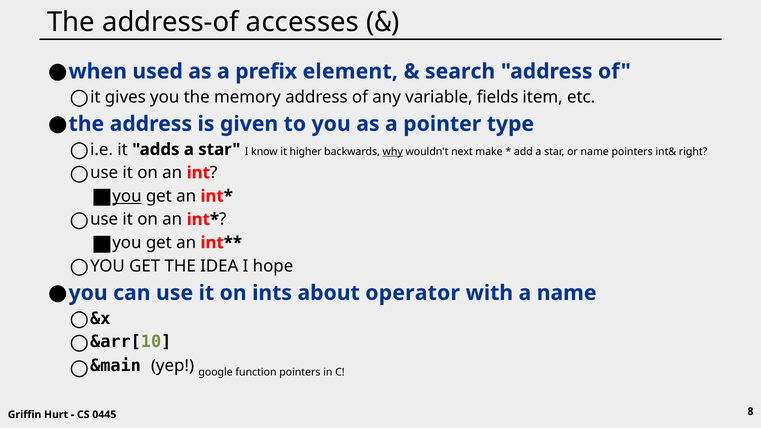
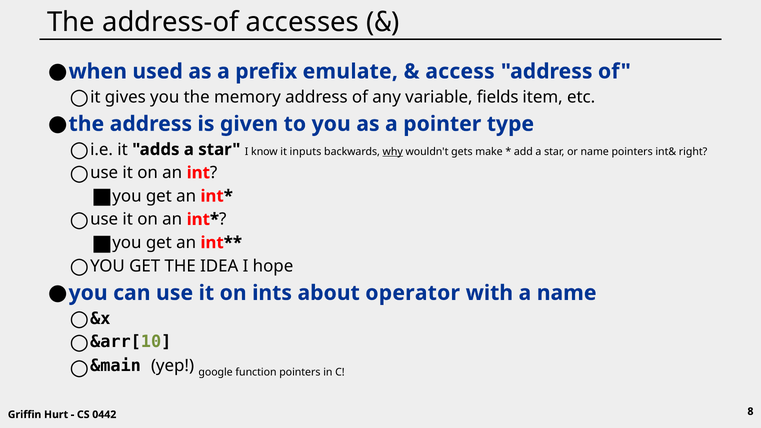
element: element -> emulate
search: search -> access
higher: higher -> inputs
next: next -> gets
you at (127, 196) underline: present -> none
0445: 0445 -> 0442
